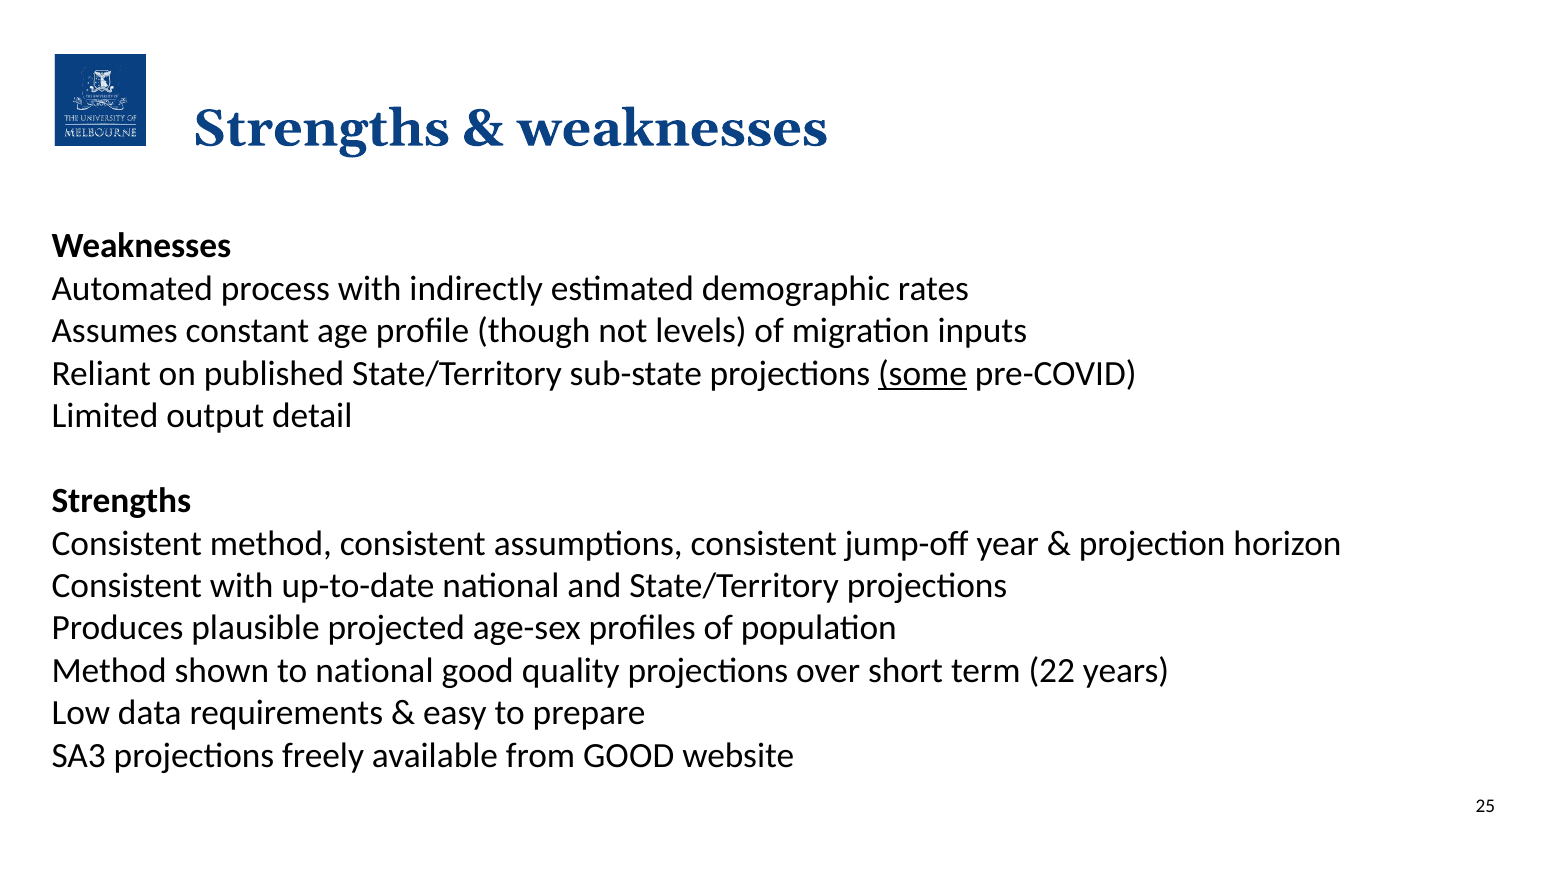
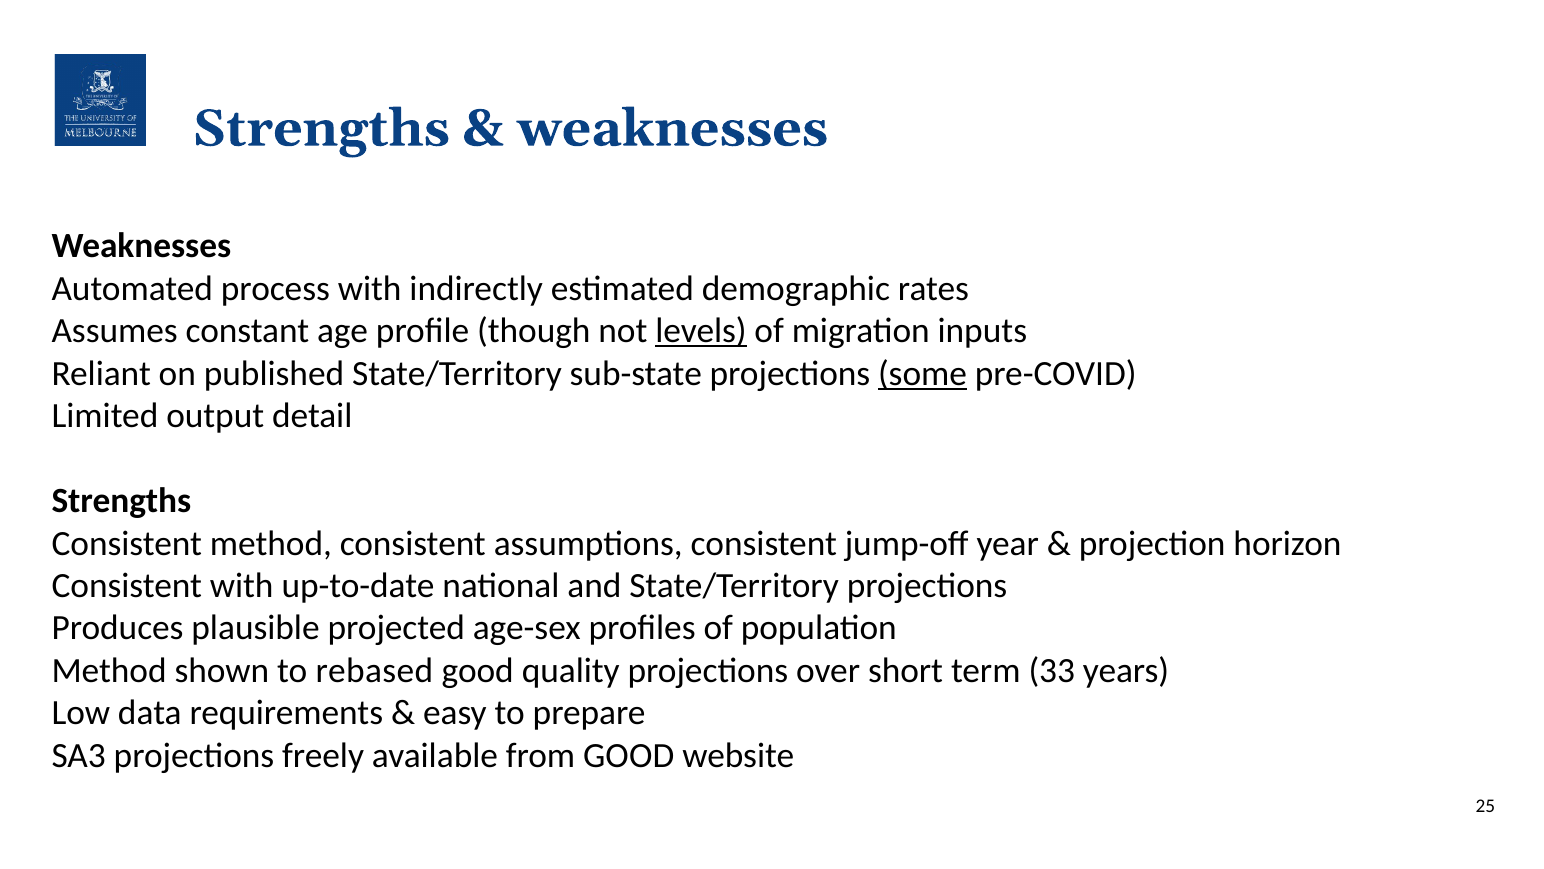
levels underline: none -> present
to national: national -> rebased
22: 22 -> 33
